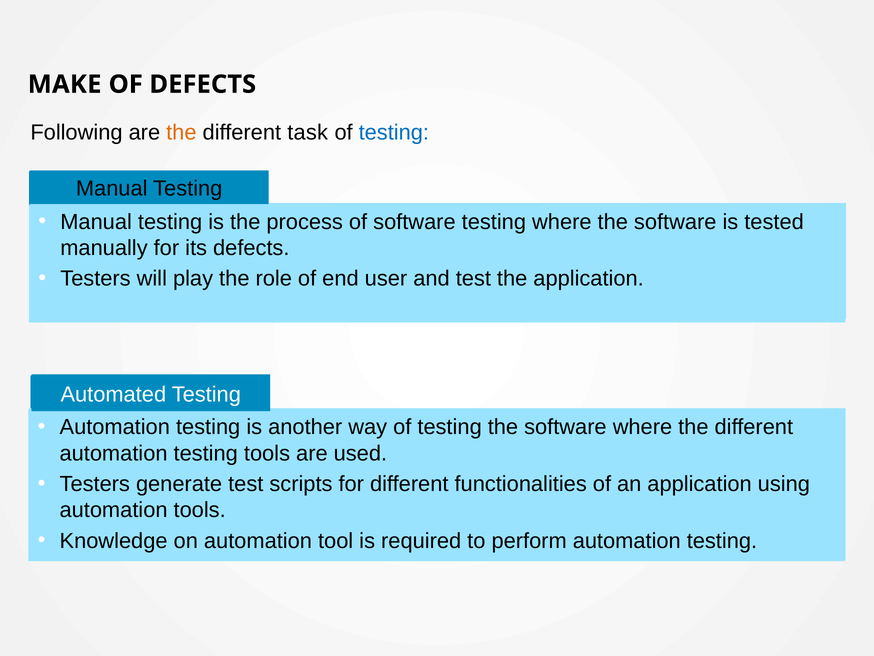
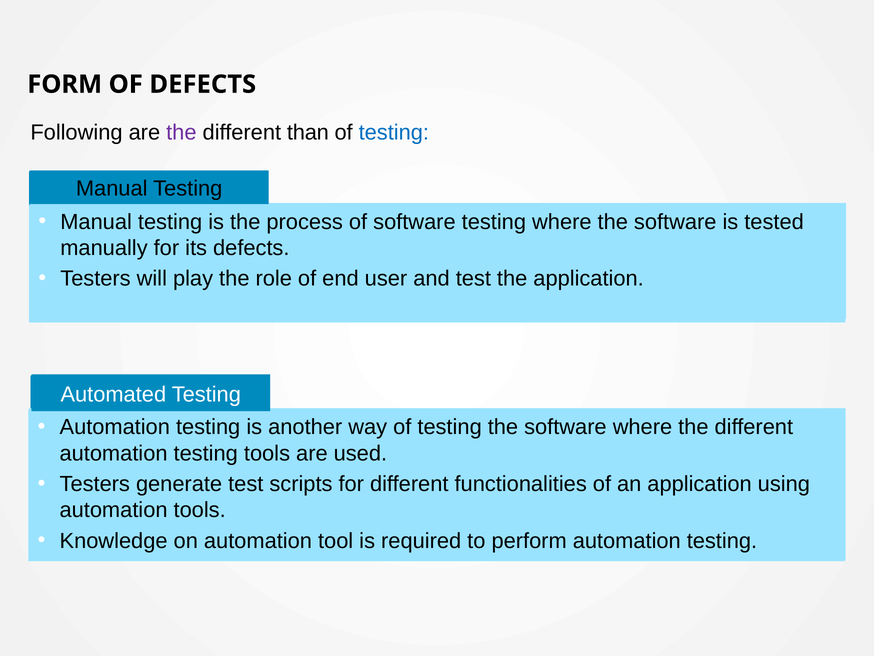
MAKE: MAKE -> FORM
the at (181, 132) colour: orange -> purple
task: task -> than
